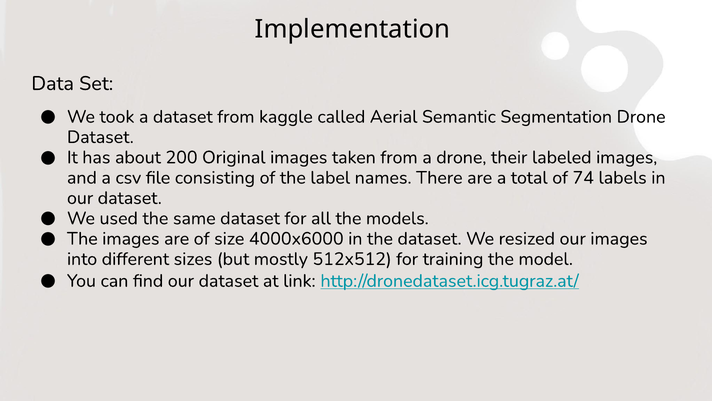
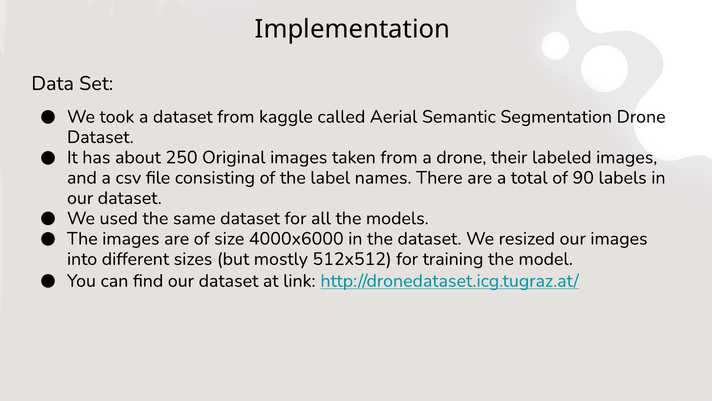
200: 200 -> 250
74: 74 -> 90
